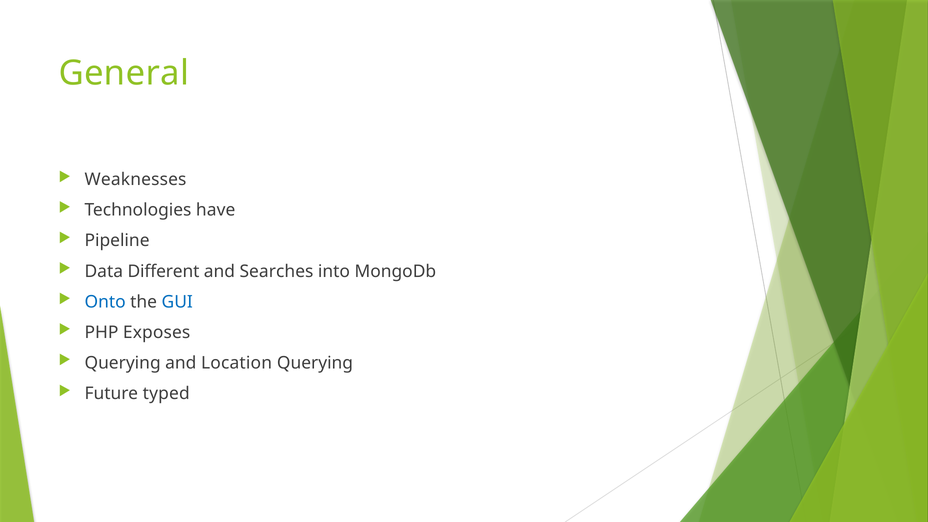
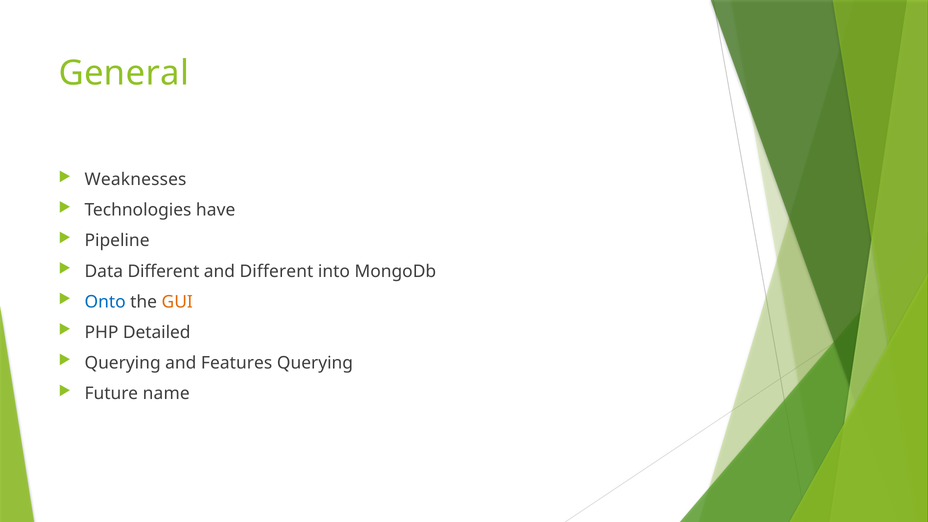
and Searches: Searches -> Different
GUI colour: blue -> orange
Exposes: Exposes -> Detailed
Location: Location -> Features
typed: typed -> name
